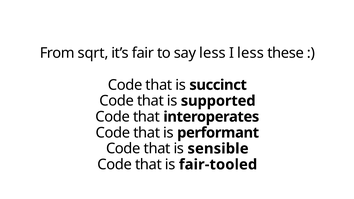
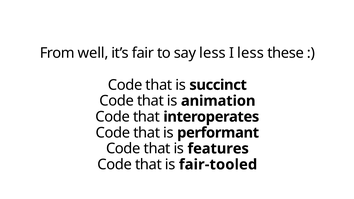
sqrt: sqrt -> well
supported: supported -> animation
sensible: sensible -> features
